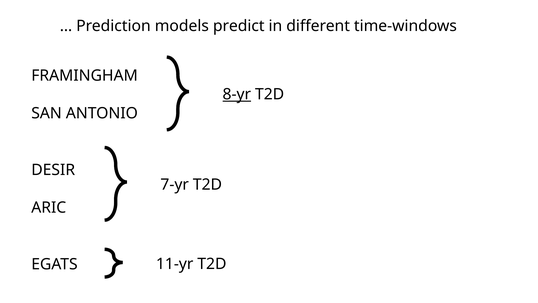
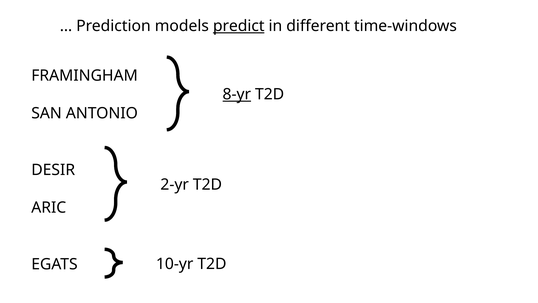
predict underline: none -> present
7-yr: 7-yr -> 2-yr
11-yr: 11-yr -> 10-yr
